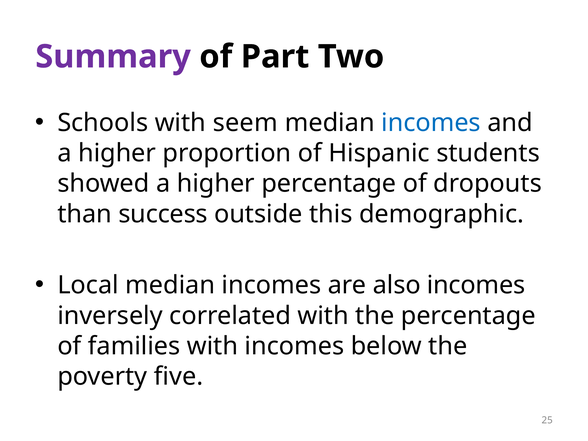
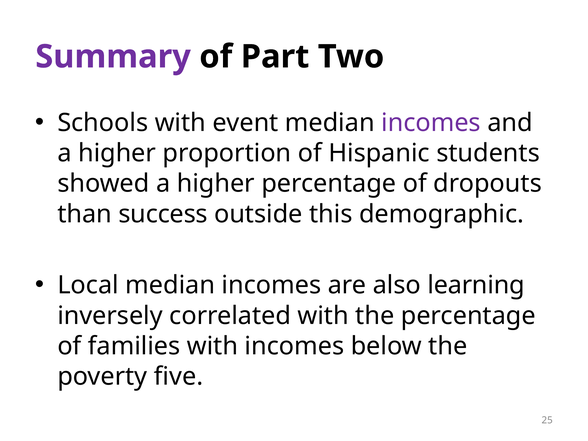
seem: seem -> event
incomes at (431, 123) colour: blue -> purple
also incomes: incomes -> learning
